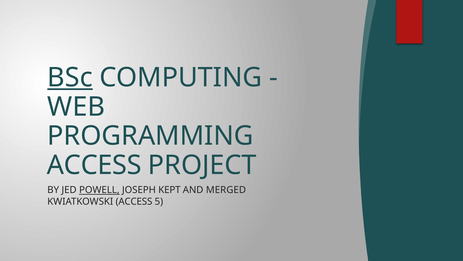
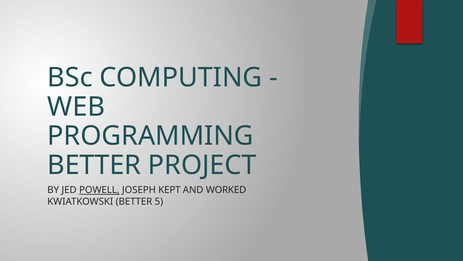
BSc underline: present -> none
ACCESS at (94, 165): ACCESS -> BETTER
MERGED: MERGED -> WORKED
KWIATKOWSKI ACCESS: ACCESS -> BETTER
